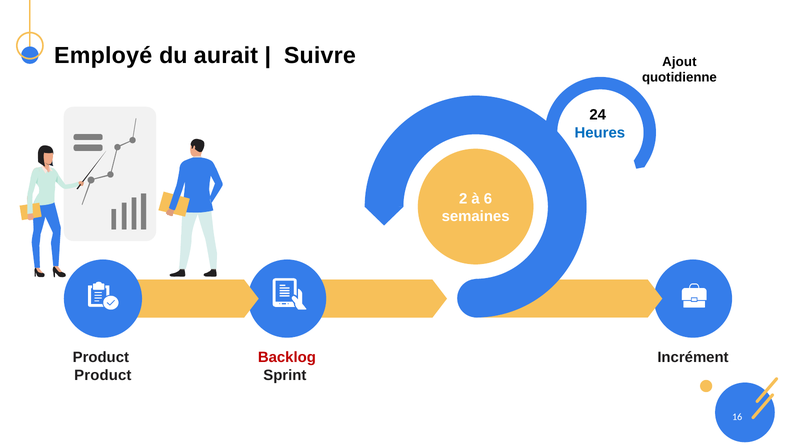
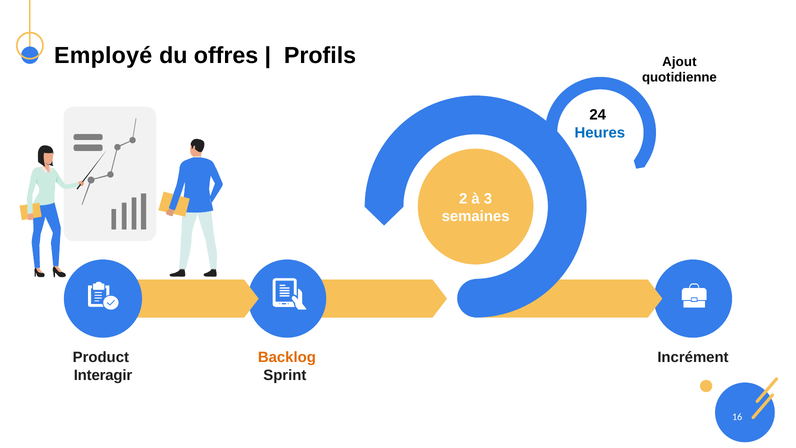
aurait: aurait -> offres
Suivre: Suivre -> Profils
6: 6 -> 3
Backlog colour: red -> orange
Product at (103, 375): Product -> Interagir
